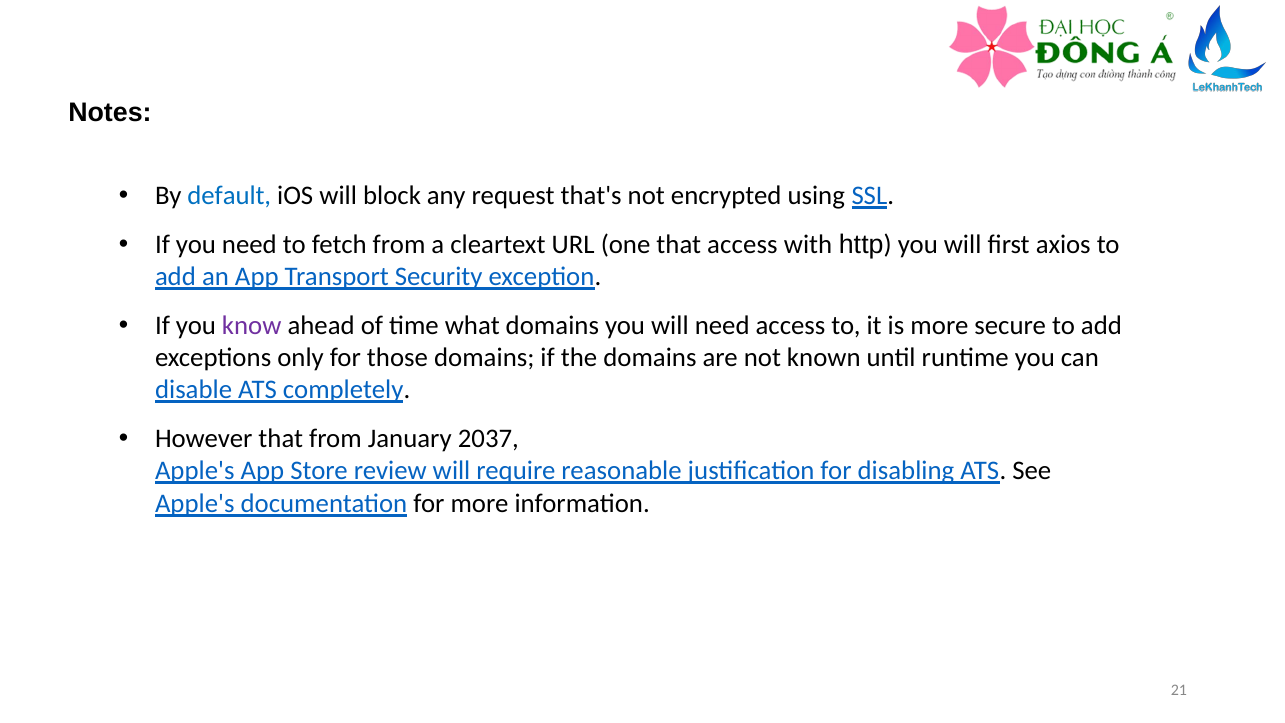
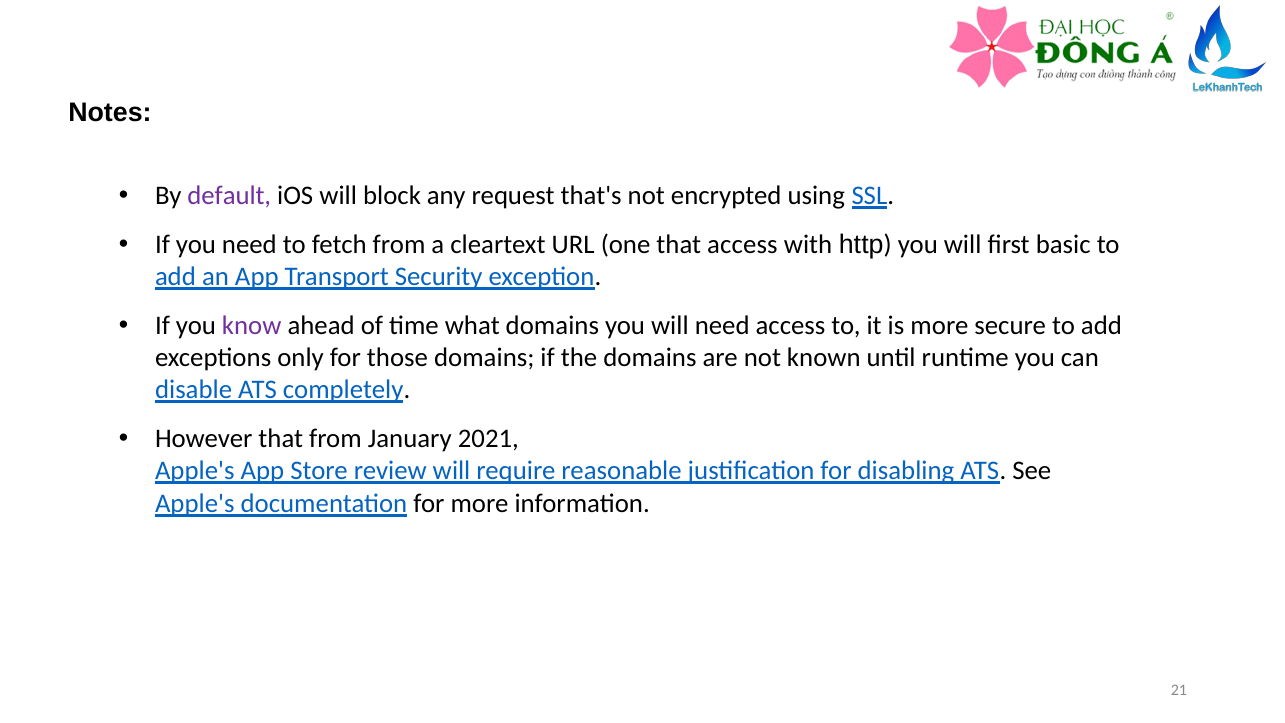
default colour: blue -> purple
axios: axios -> basic
2037: 2037 -> 2021
